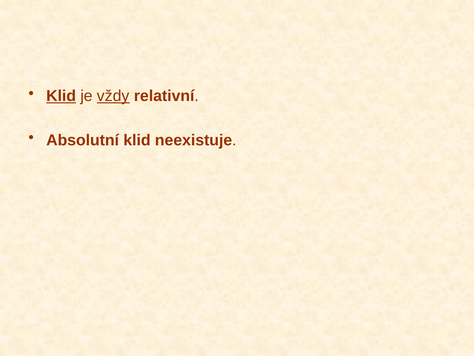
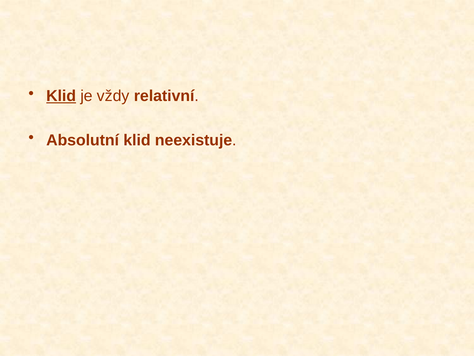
vždy underline: present -> none
